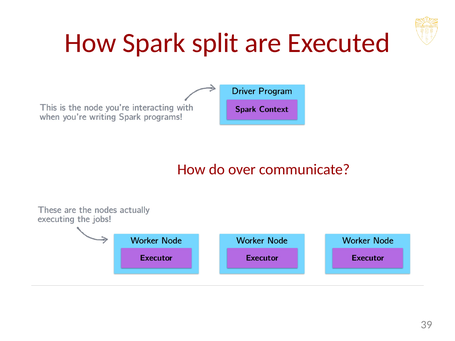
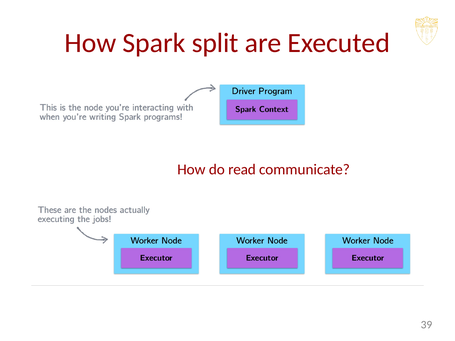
over: over -> read
